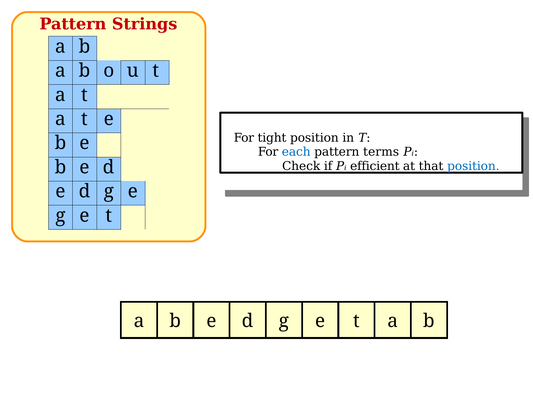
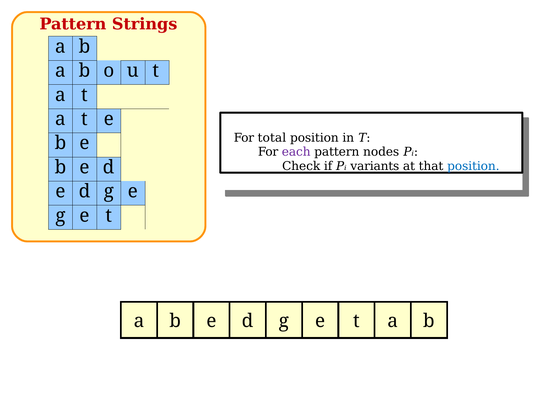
tight: tight -> total
each colour: blue -> purple
terms: terms -> nodes
efficient: efficient -> variants
